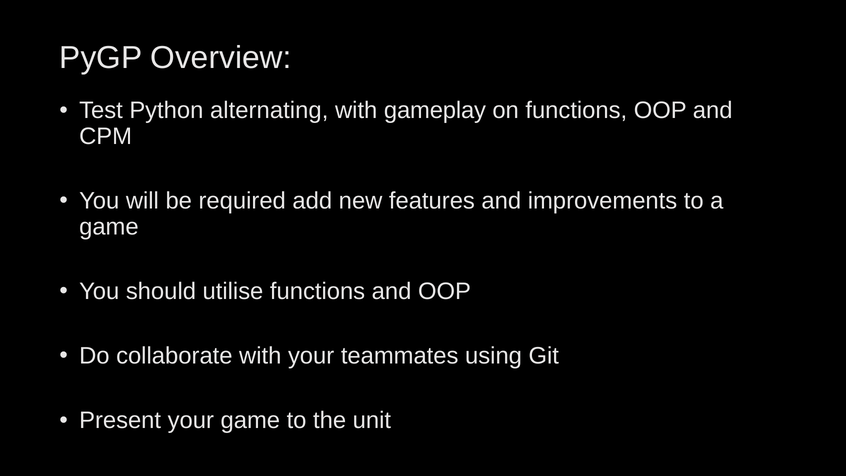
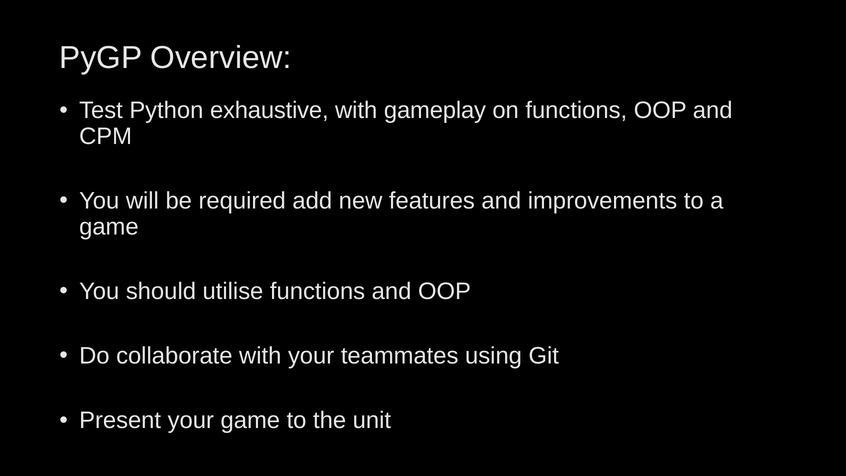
alternating: alternating -> exhaustive
